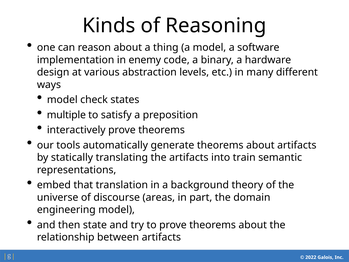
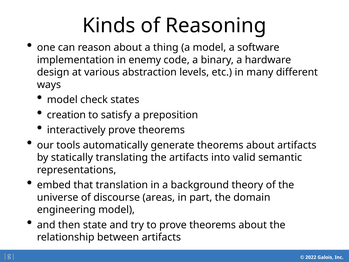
multiple: multiple -> creation
train: train -> valid
